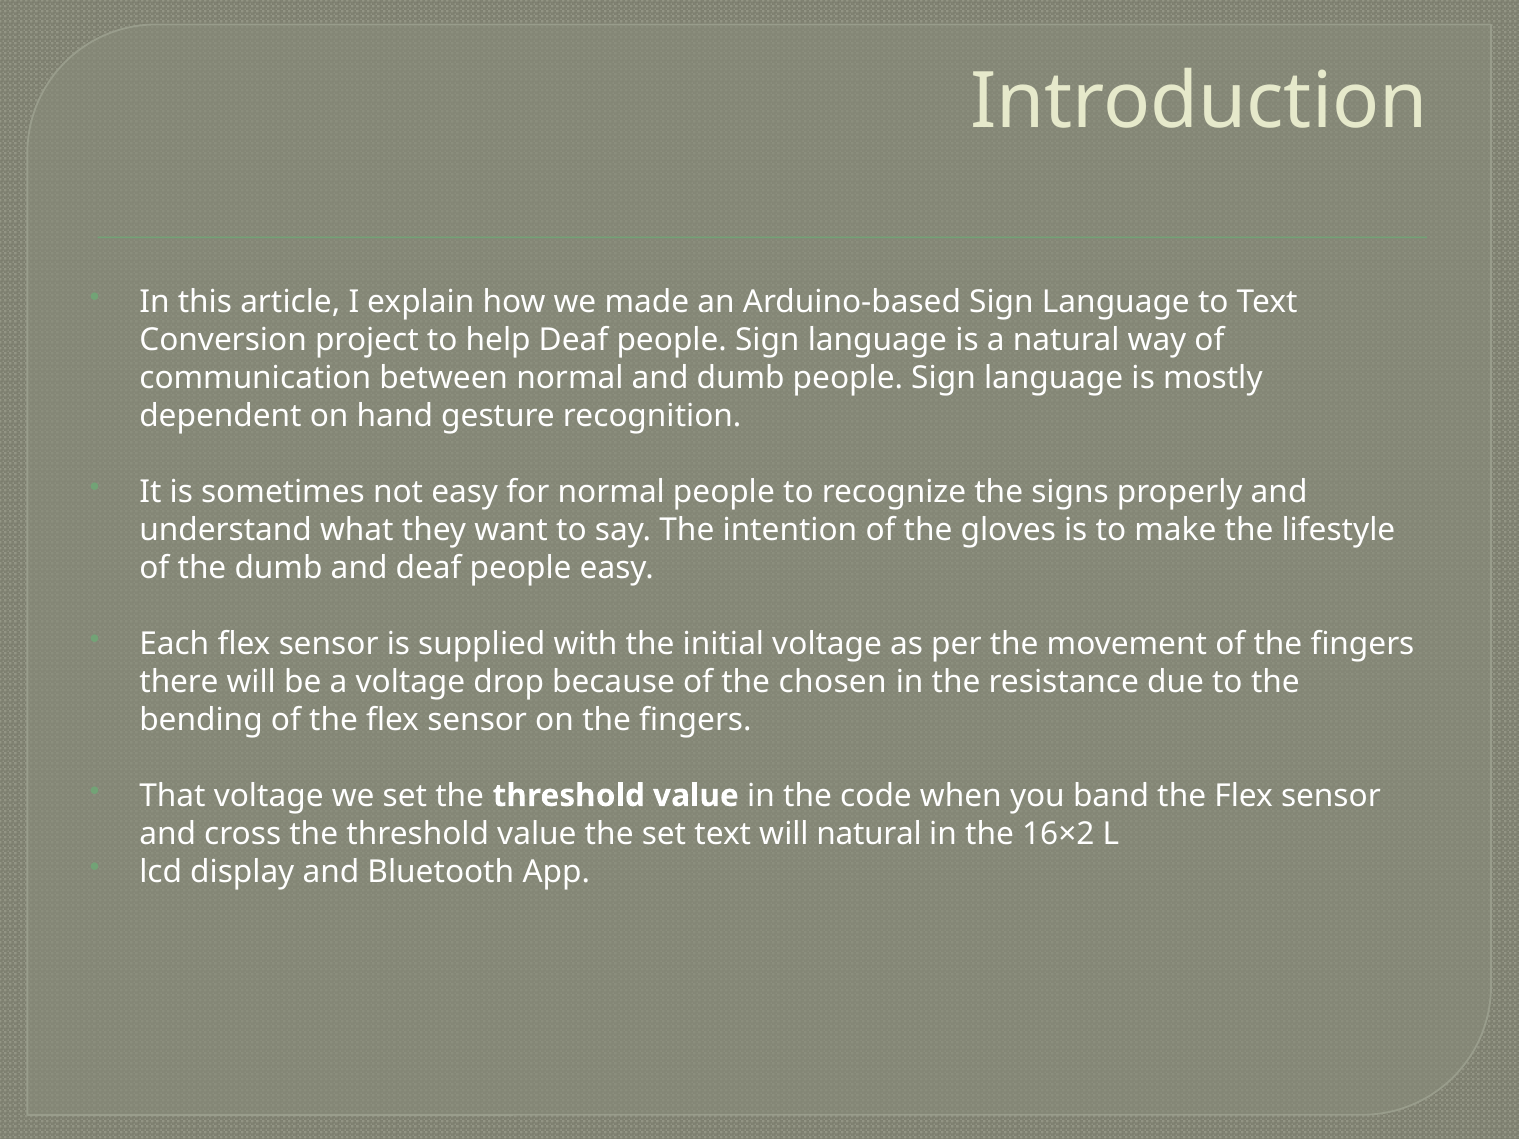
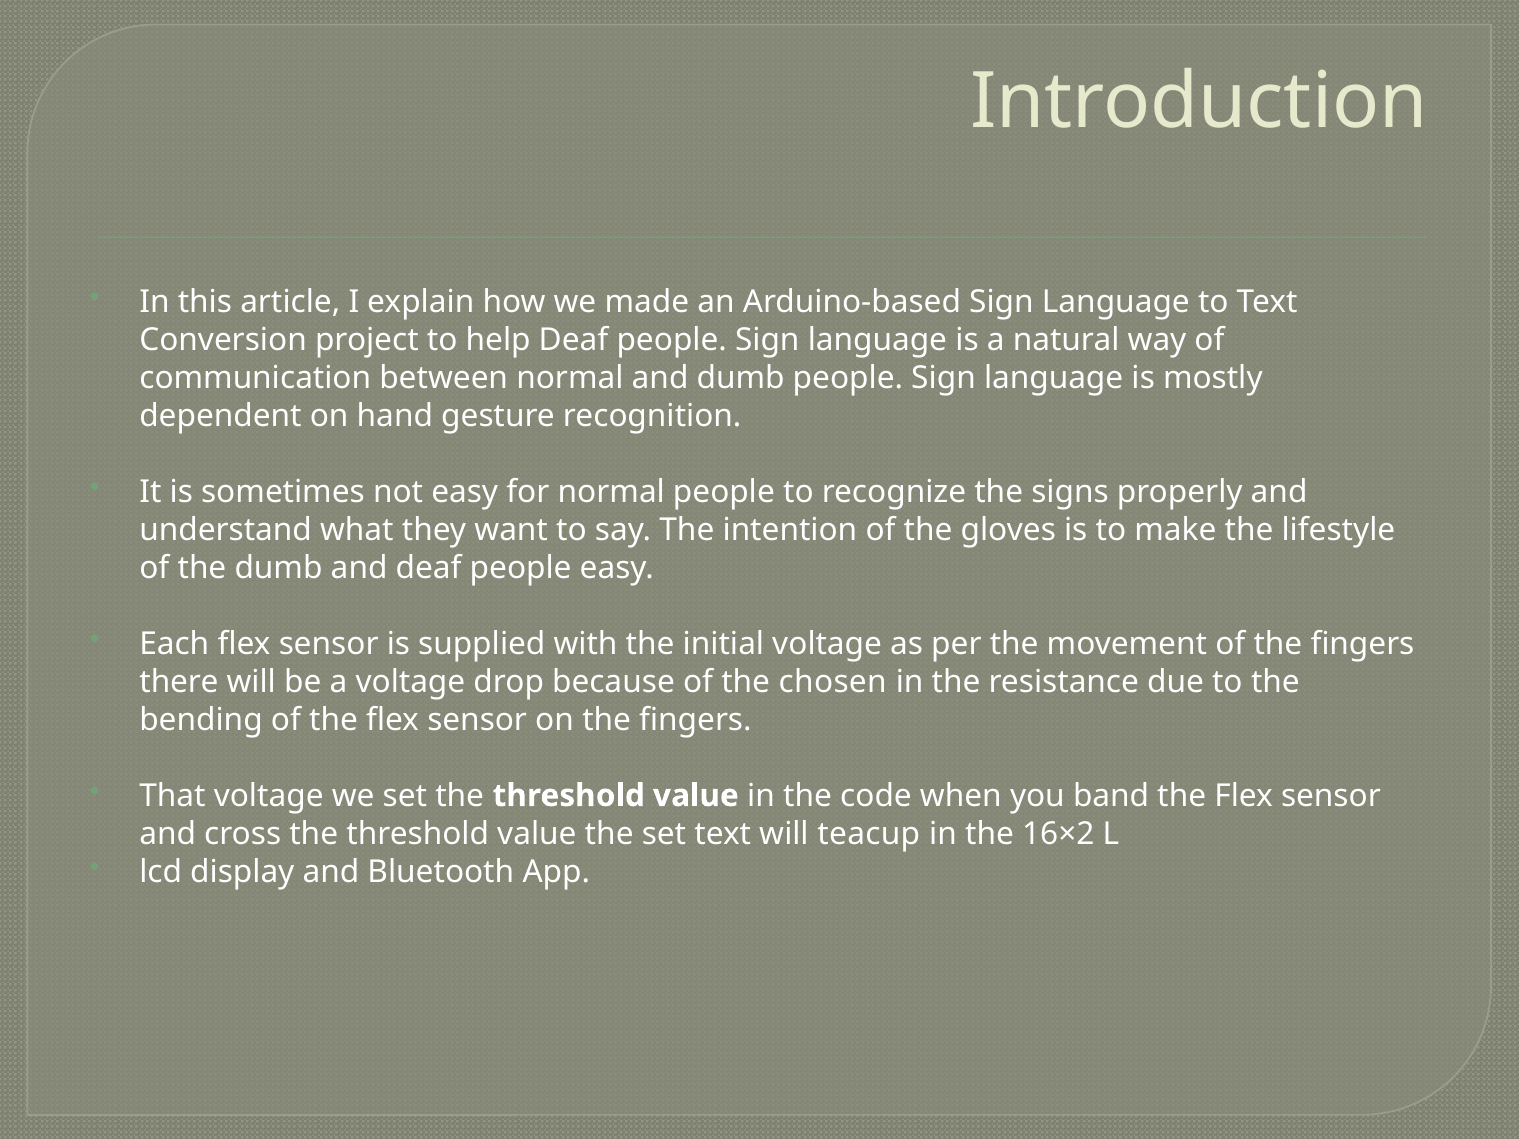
will natural: natural -> teacup
